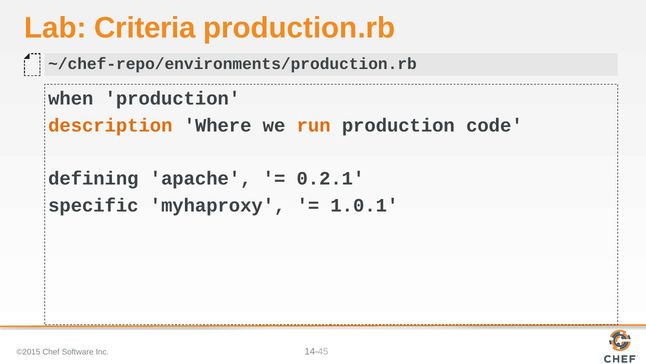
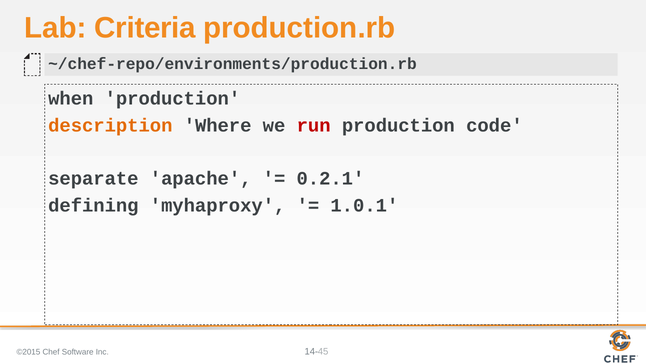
run colour: orange -> red
defining: defining -> separate
specific: specific -> defining
